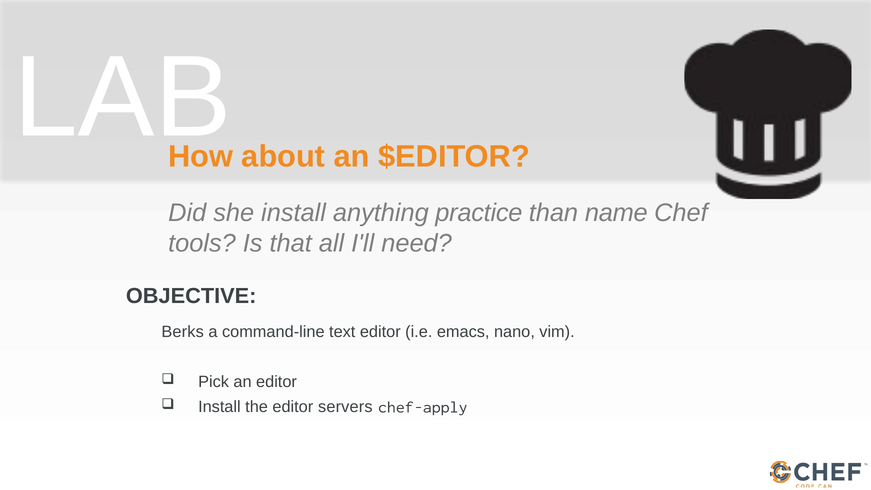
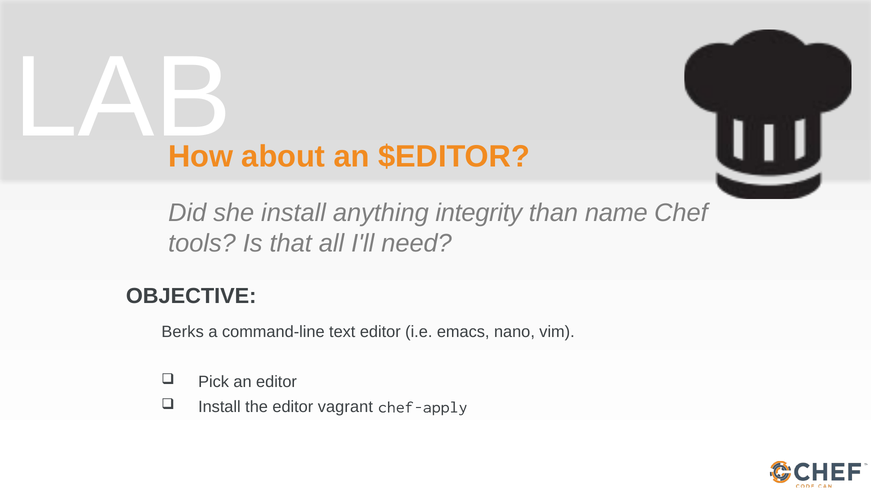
practice: practice -> integrity
servers: servers -> vagrant
